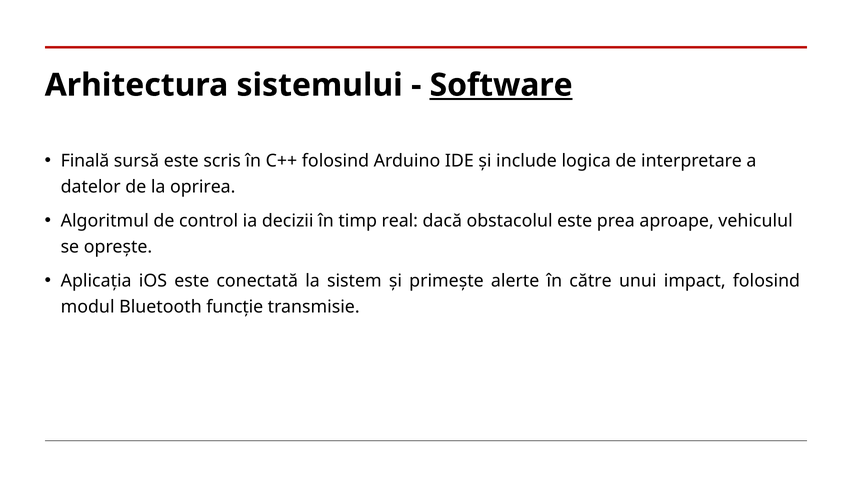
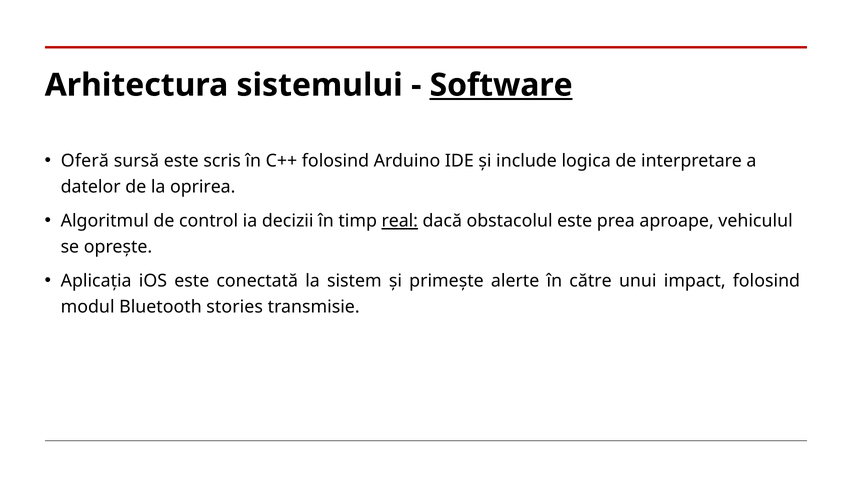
Finală: Finală -> Oferă
real underline: none -> present
funcție: funcție -> stories
